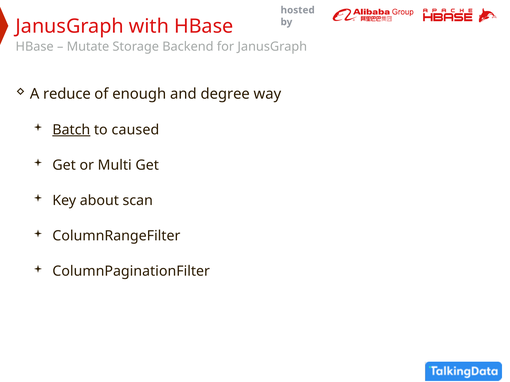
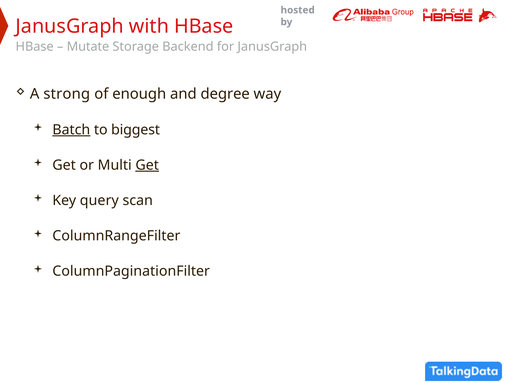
reduce: reduce -> strong
caused: caused -> biggest
Get at (147, 165) underline: none -> present
about: about -> query
